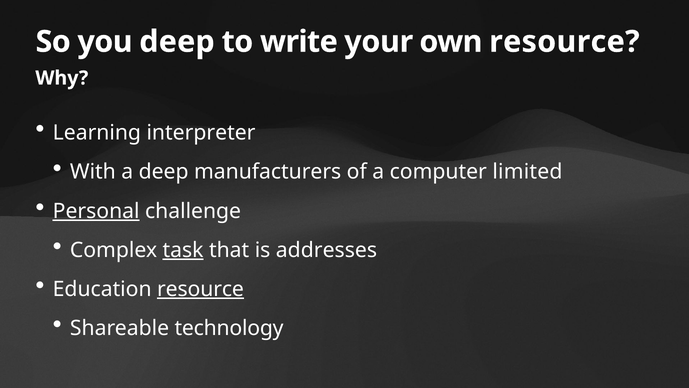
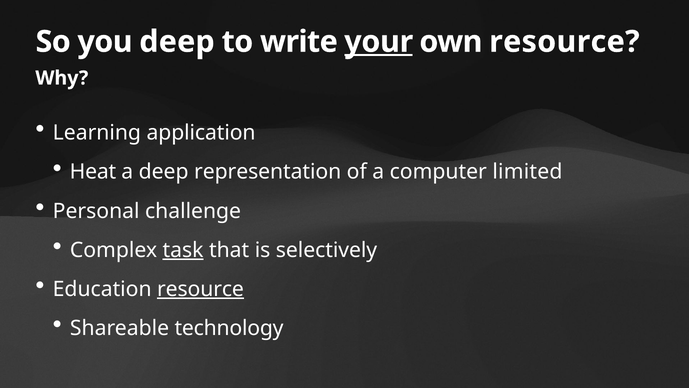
your underline: none -> present
interpreter: interpreter -> application
With: With -> Heat
manufacturers: manufacturers -> representation
Personal underline: present -> none
addresses: addresses -> selectively
